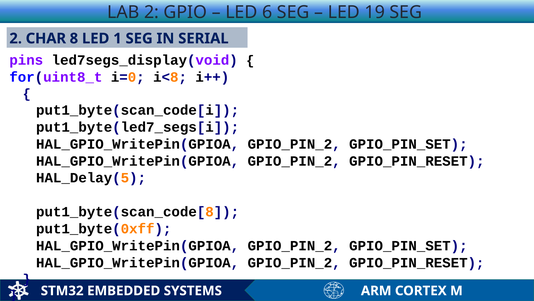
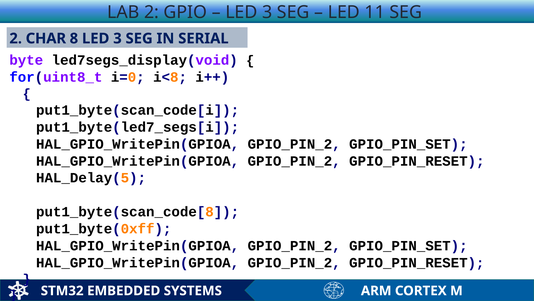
6 at (267, 12): 6 -> 3
19: 19 -> 11
8 LED 1: 1 -> 3
pins: pins -> byte
